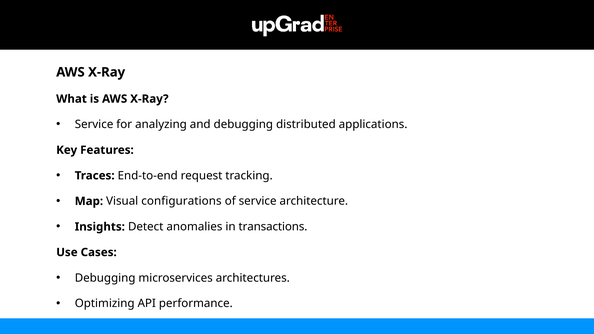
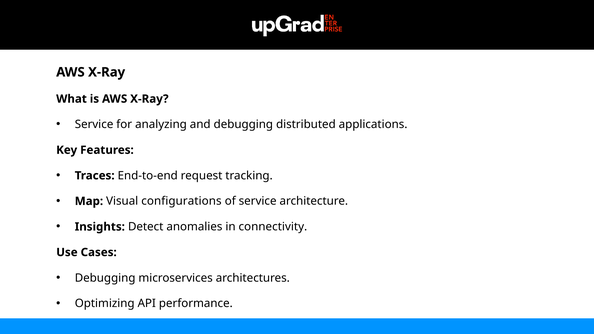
transactions: transactions -> connectivity
